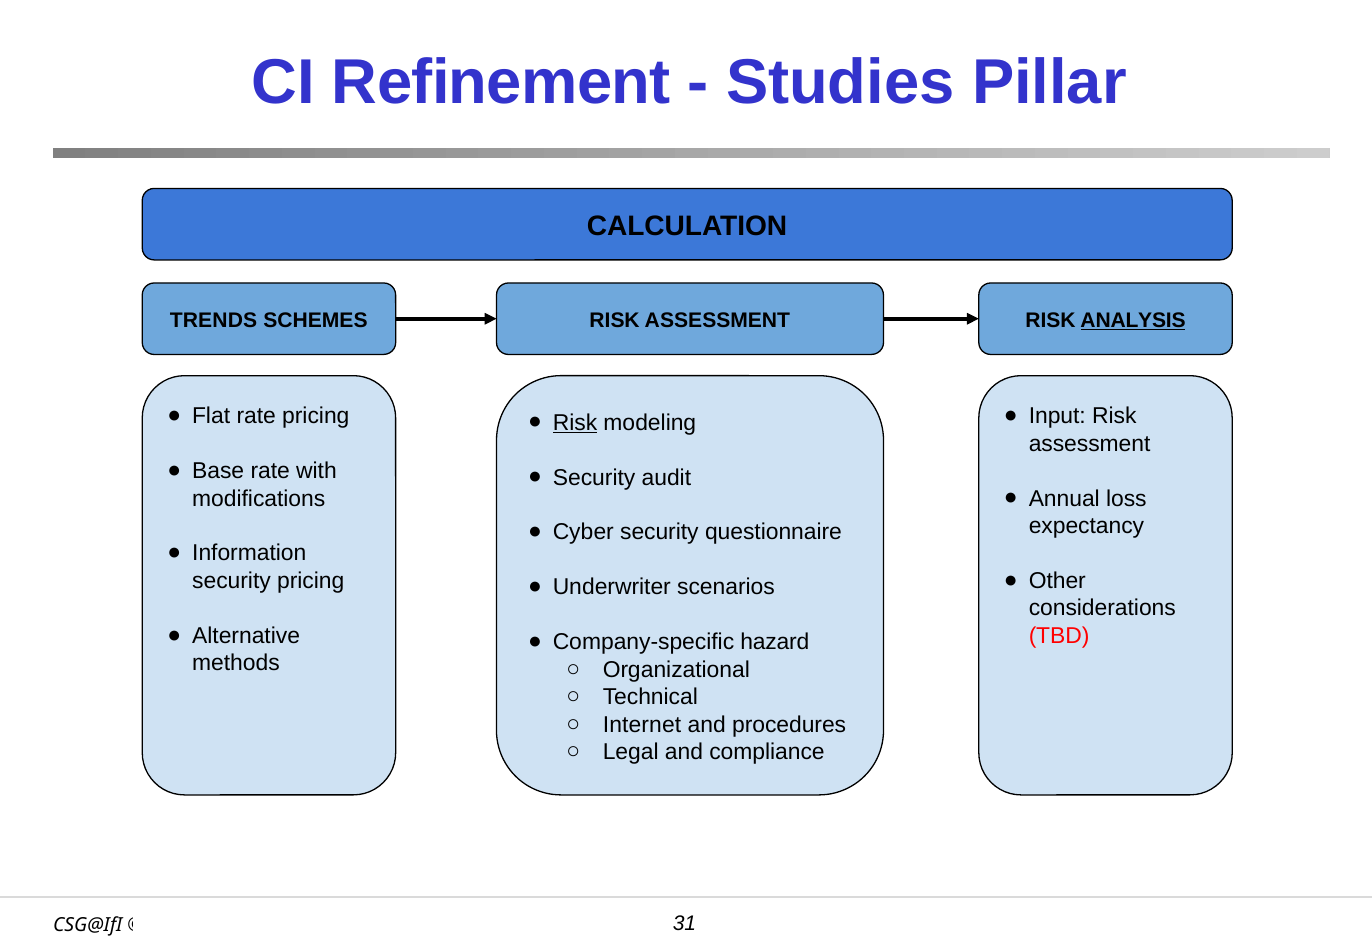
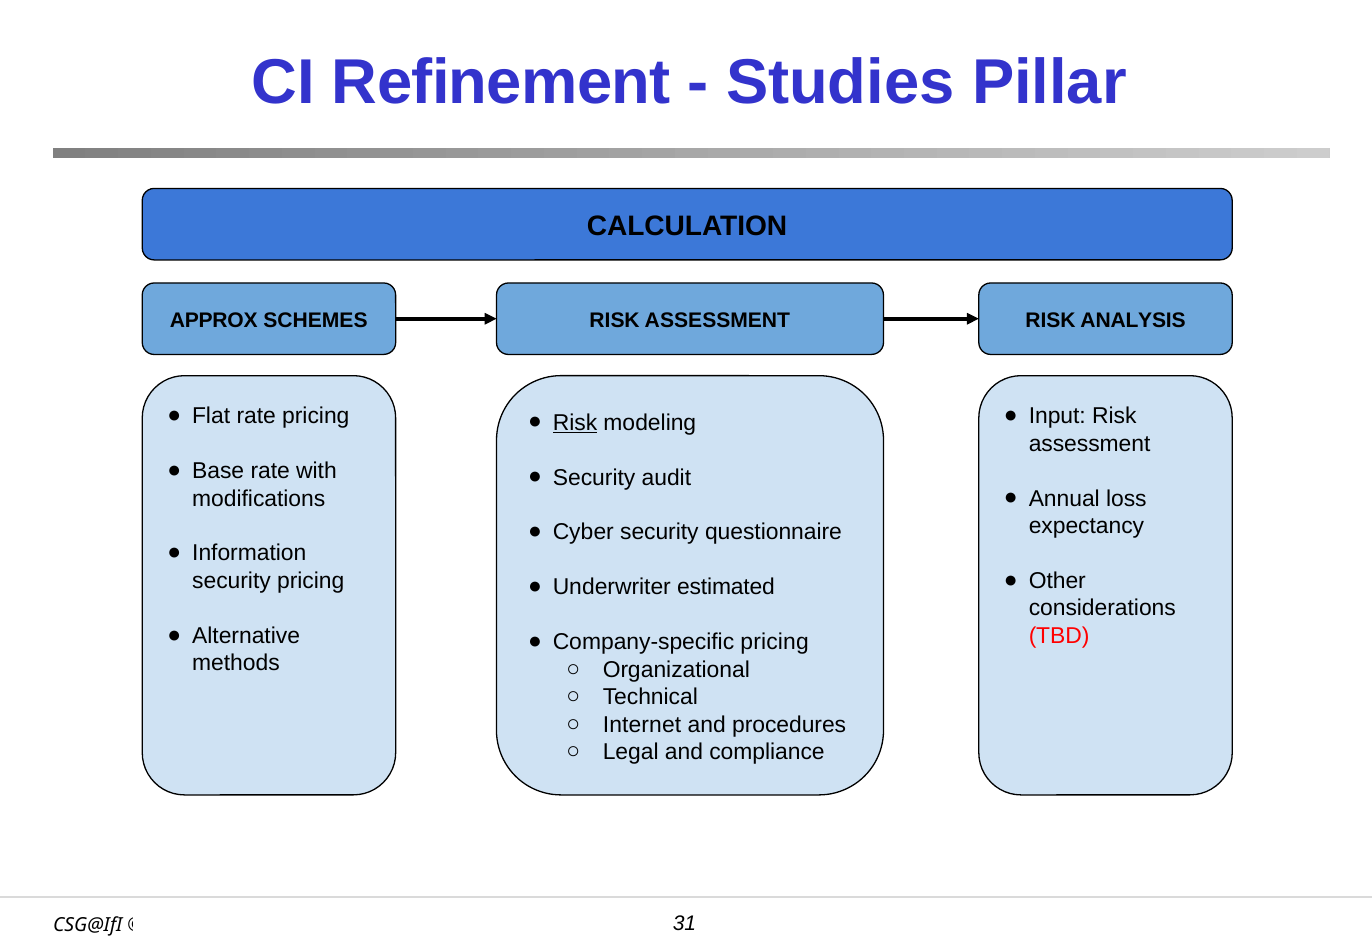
TRENDS: TRENDS -> APPROX
ANALYSIS underline: present -> none
scenarios: scenarios -> estimated
Company-specific hazard: hazard -> pricing
